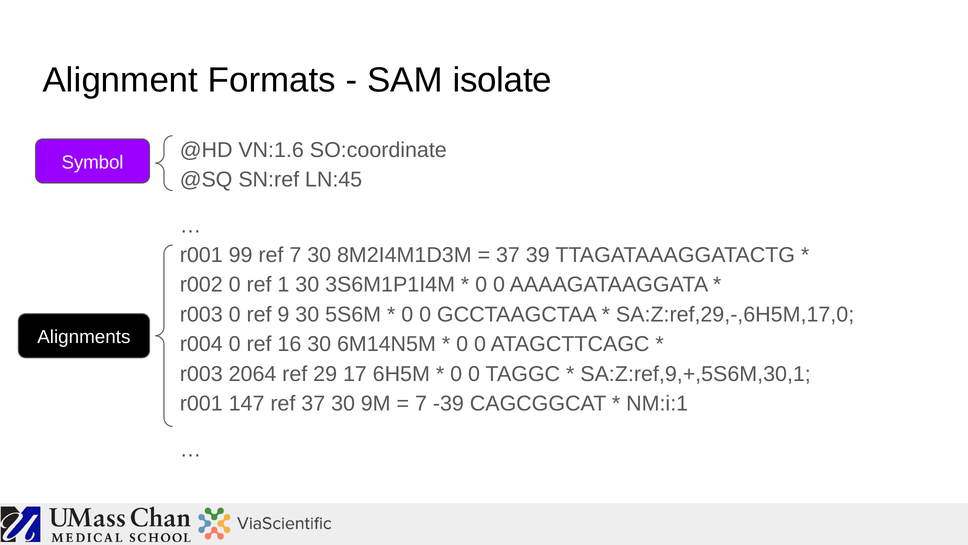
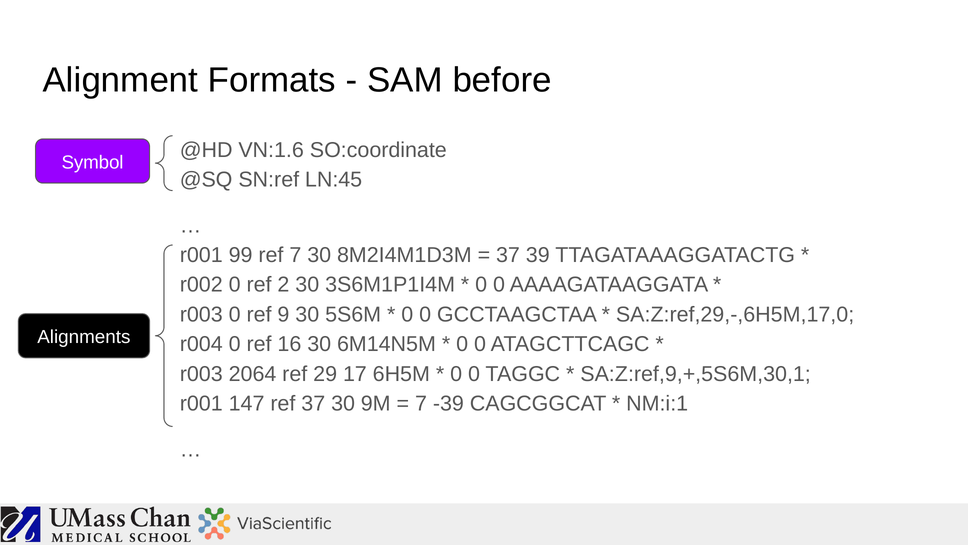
isolate: isolate -> before
1: 1 -> 2
